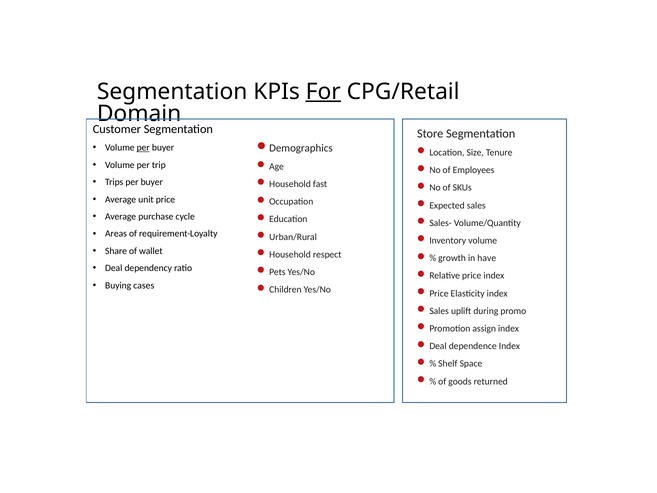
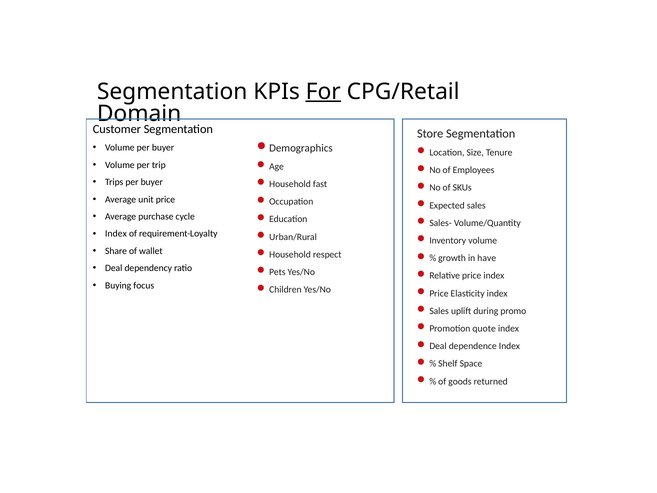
per at (143, 148) underline: present -> none
Areas at (116, 234): Areas -> Index
cases: cases -> focus
assign: assign -> quote
